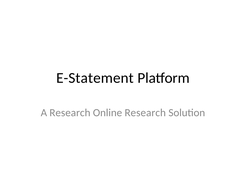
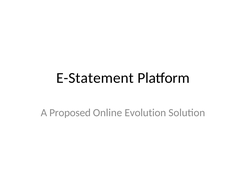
A Research: Research -> Proposed
Online Research: Research -> Evolution
